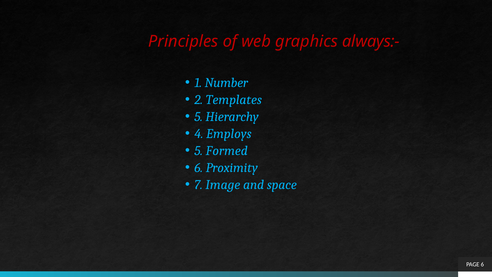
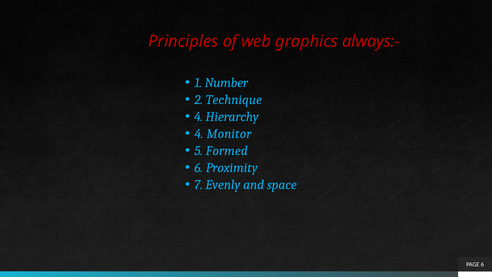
Templates: Templates -> Technique
5 at (199, 117): 5 -> 4
Employs: Employs -> Monitor
Image: Image -> Evenly
